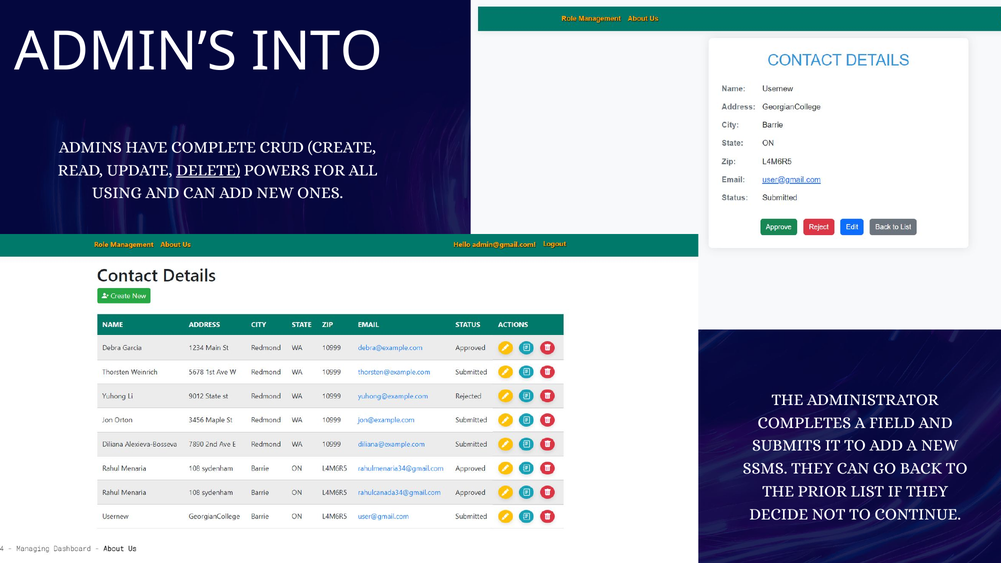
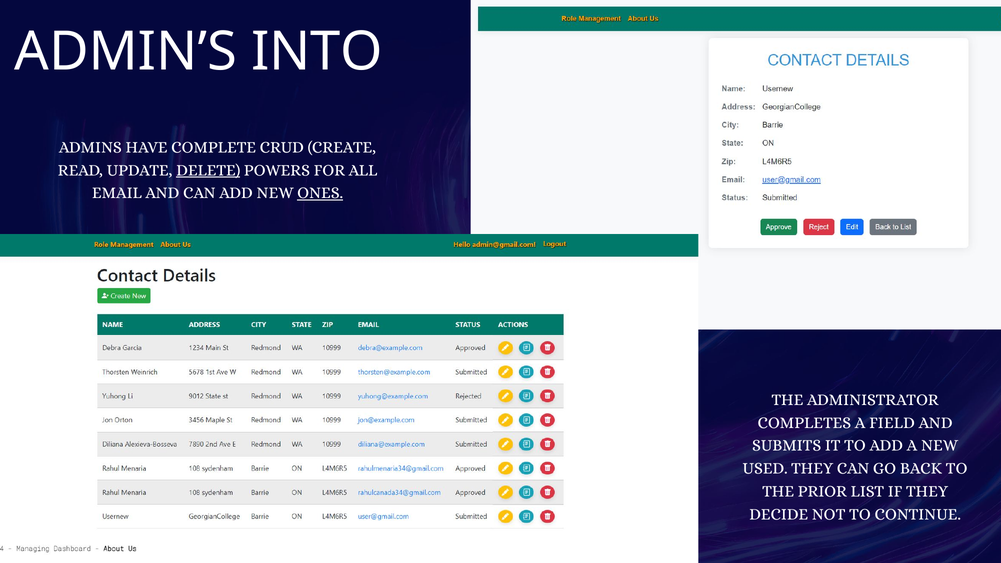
USING: USING -> EMAIL
ONES underline: none -> present
SSMS: SSMS -> USED
